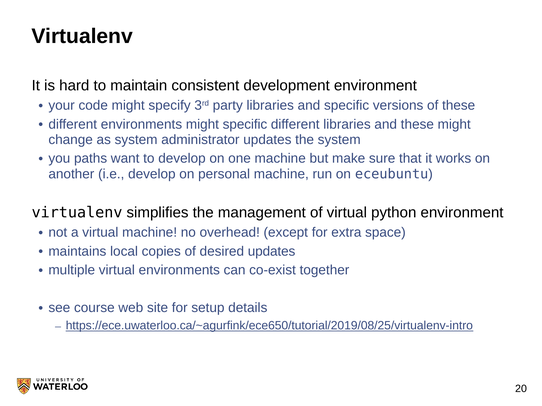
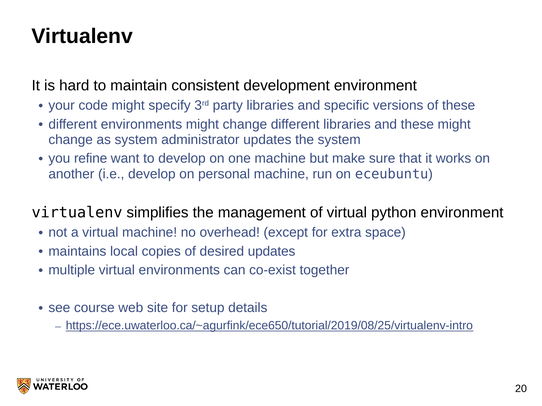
environments might specific: specific -> change
paths: paths -> refine
